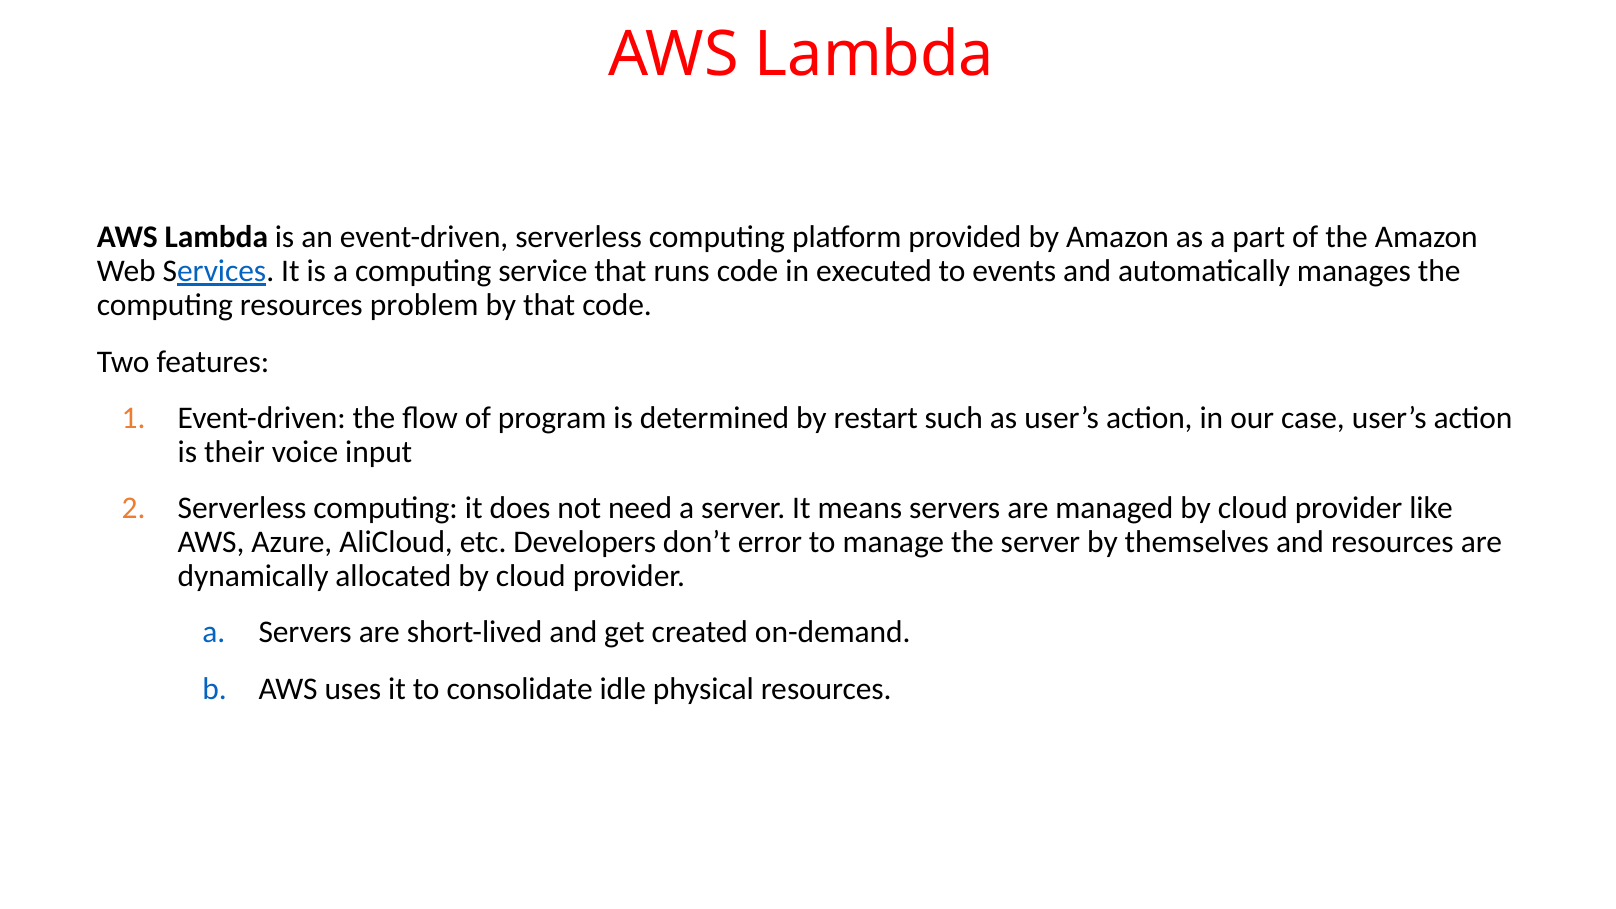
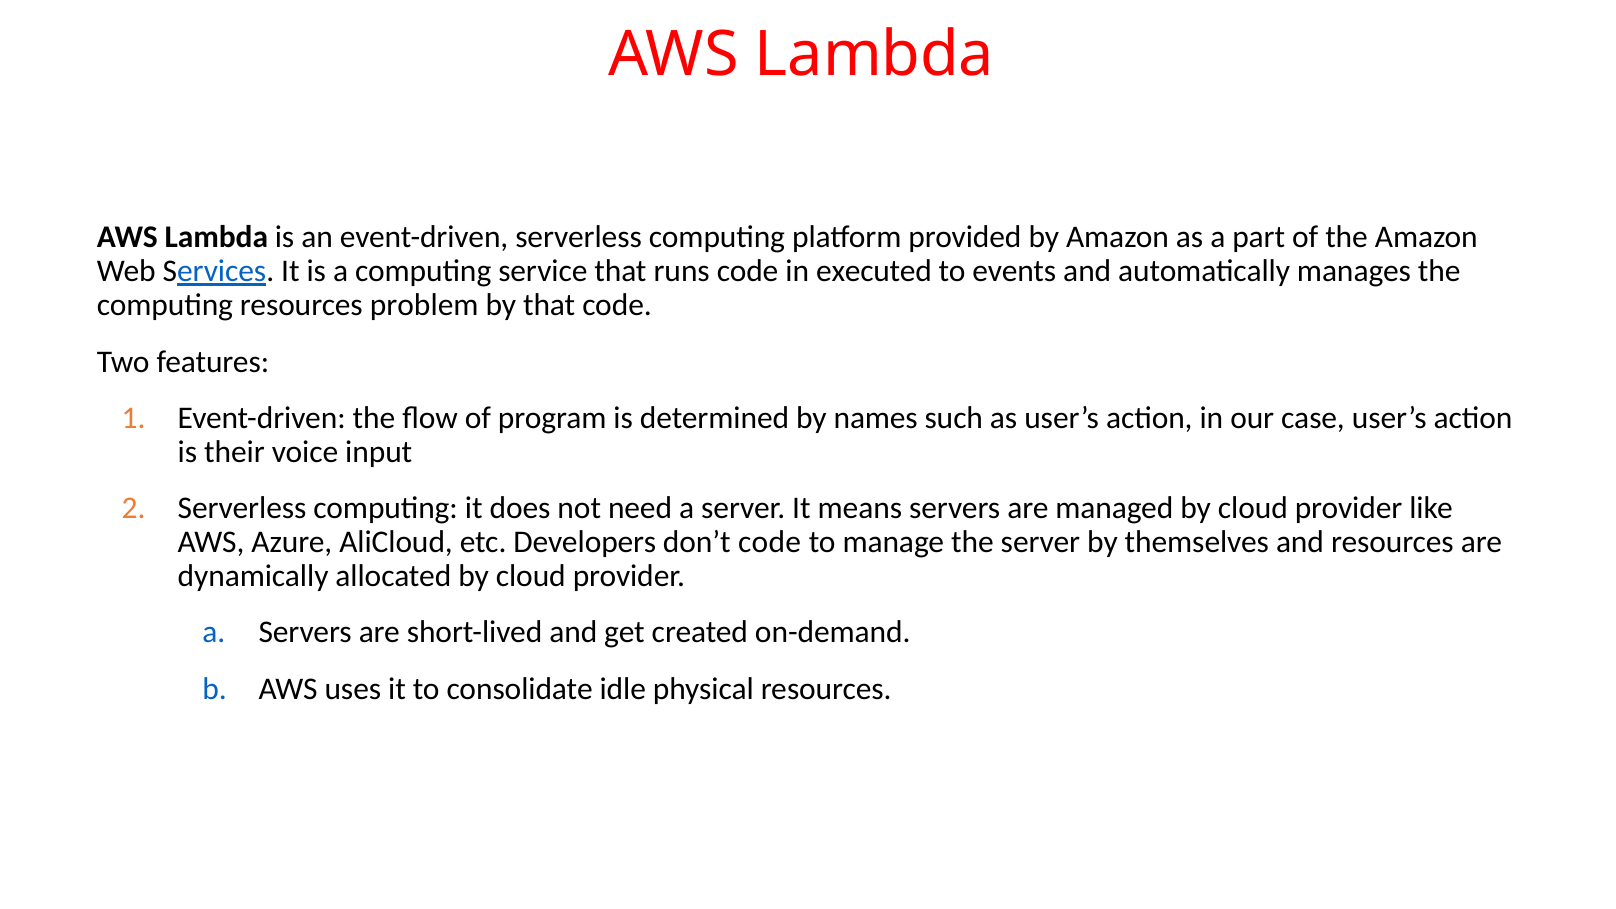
restart: restart -> names
don’t error: error -> code
